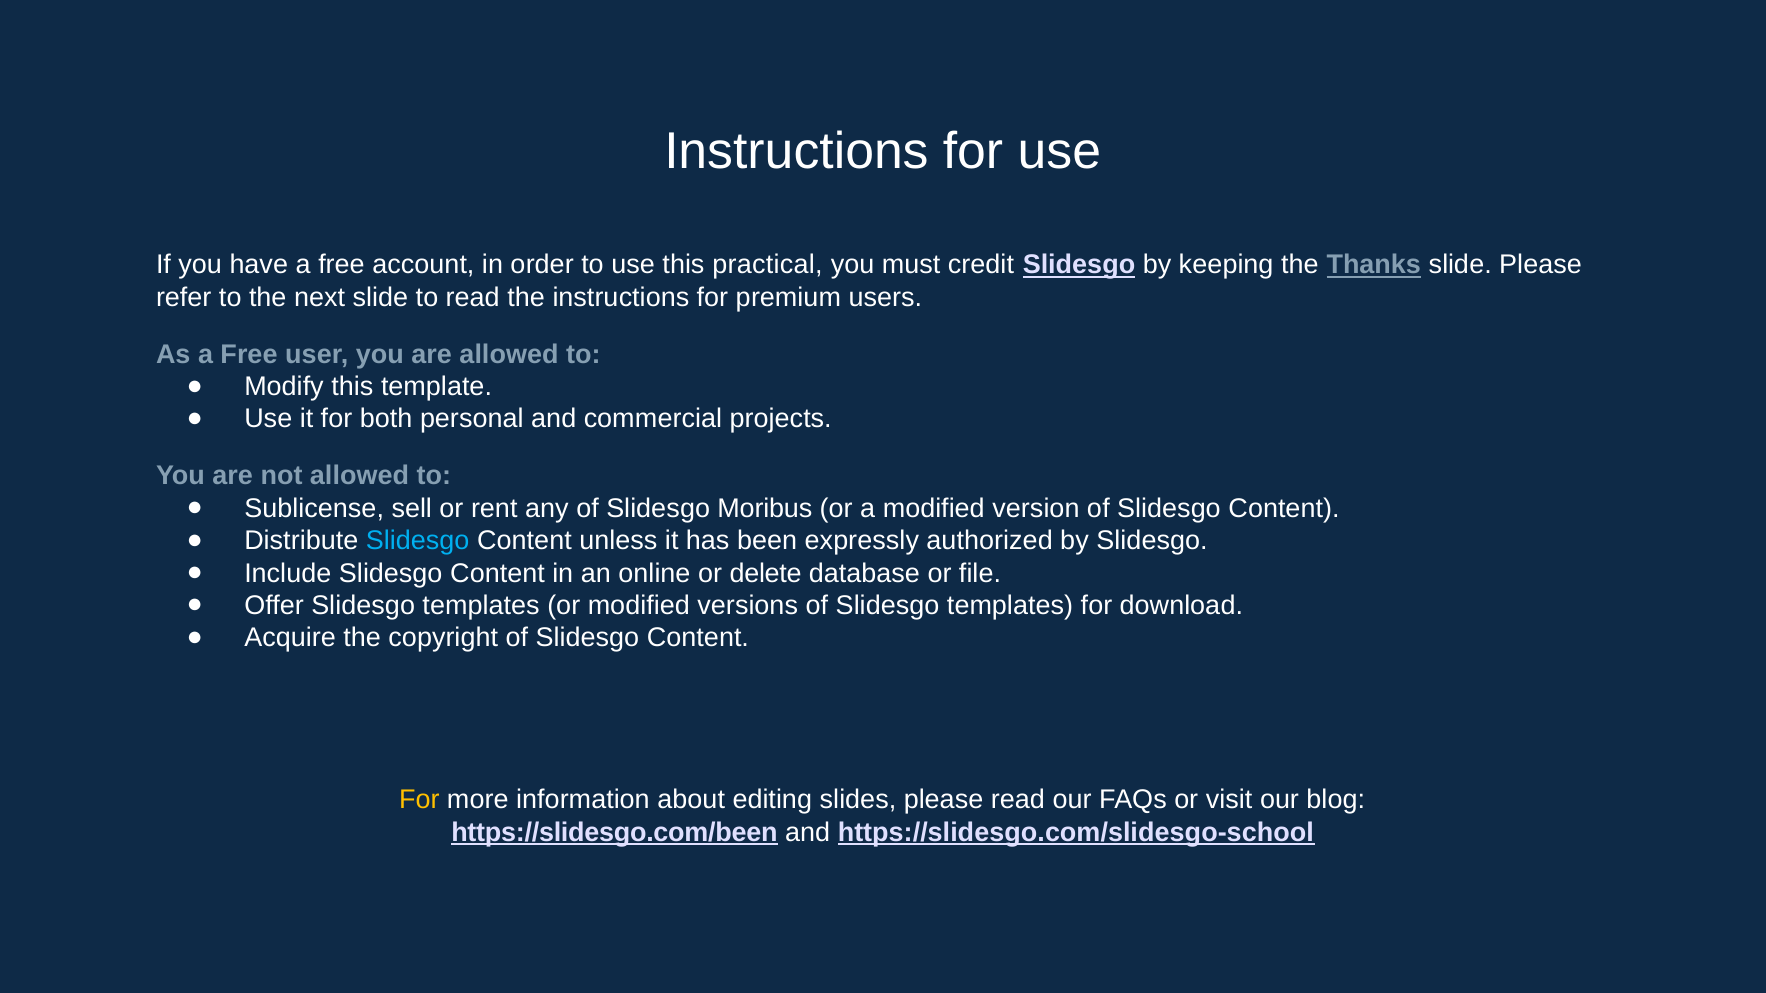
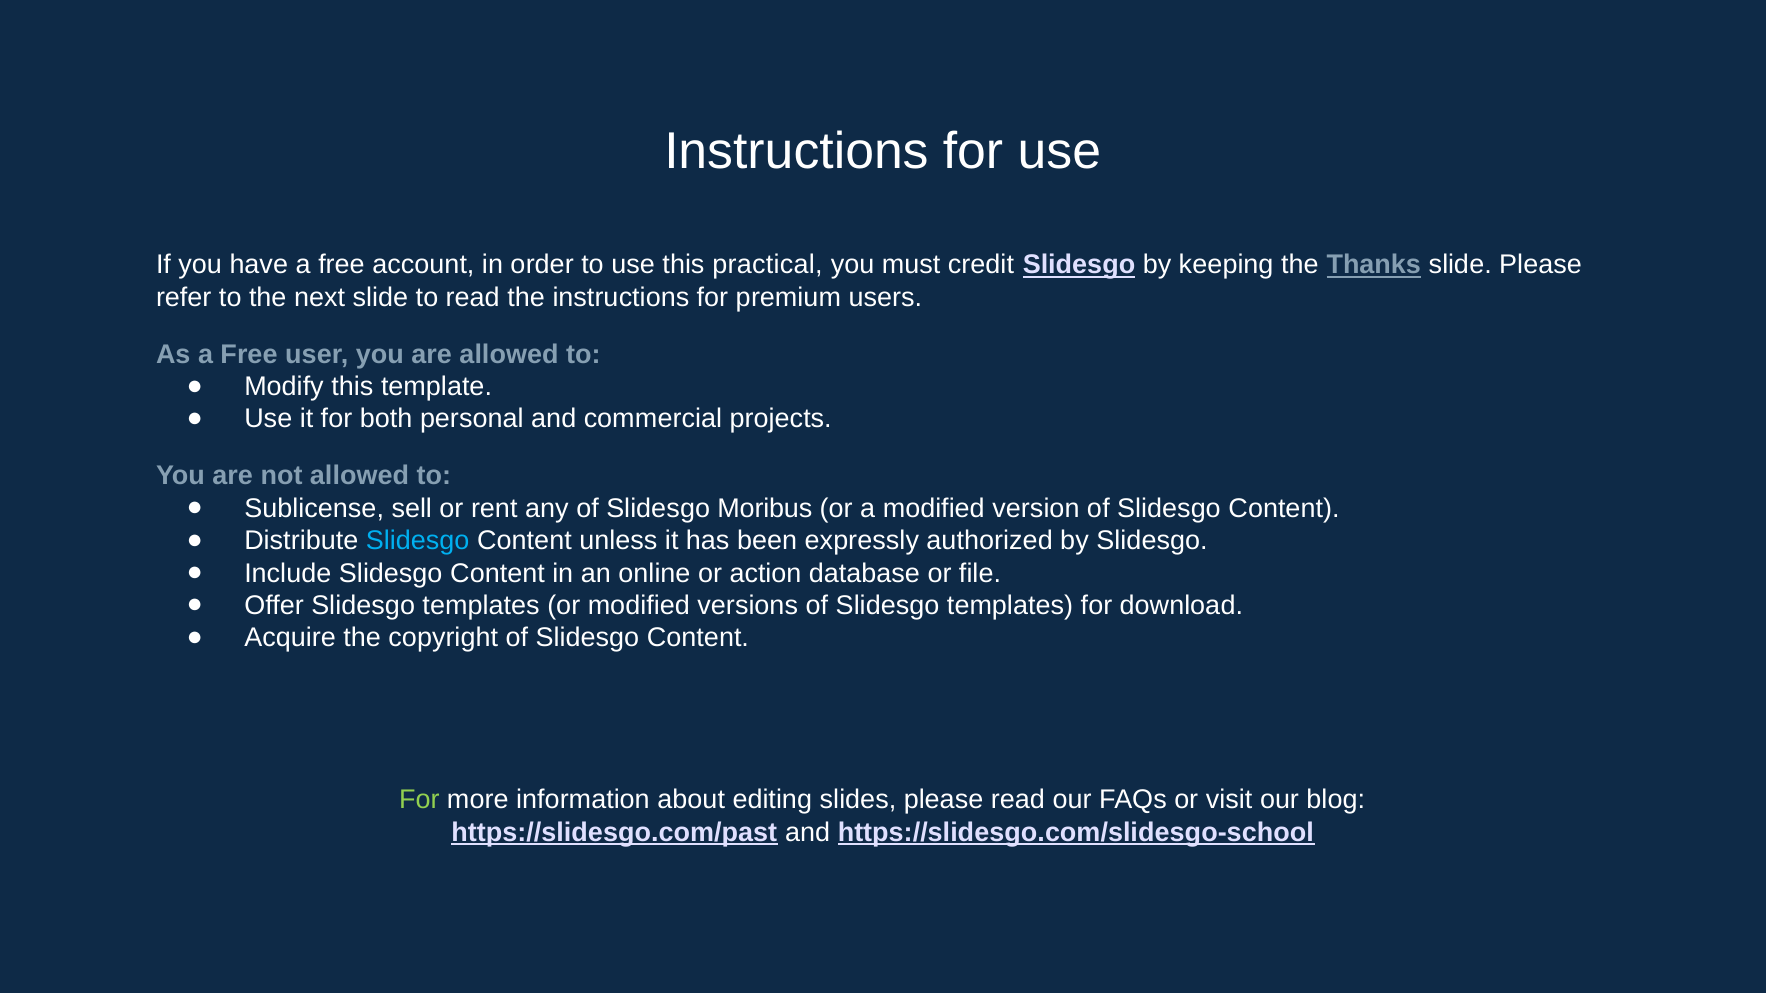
delete: delete -> action
For at (419, 800) colour: yellow -> light green
https://slidesgo.com/been: https://slidesgo.com/been -> https://slidesgo.com/past
